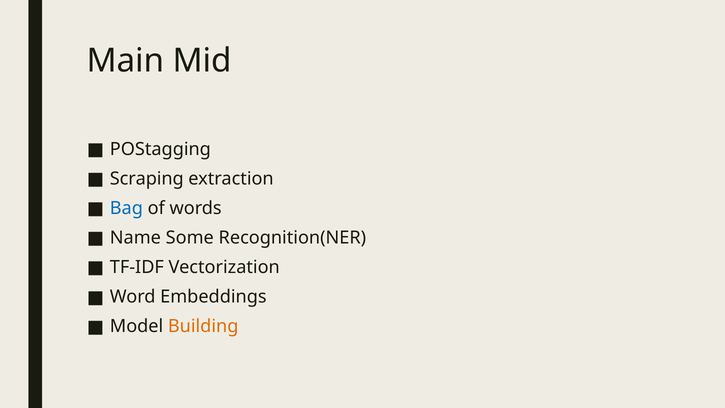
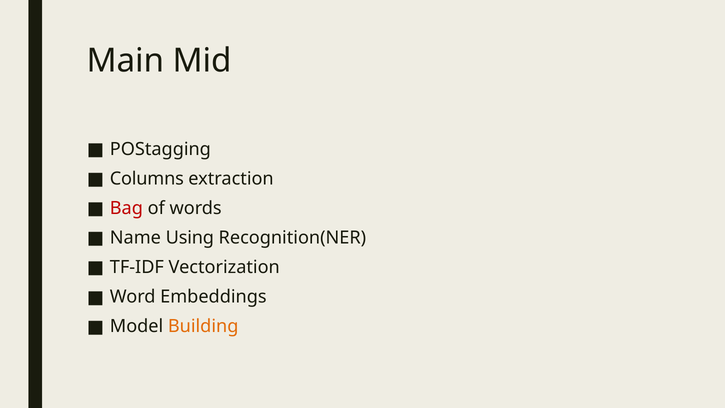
Scraping: Scraping -> Columns
Bag colour: blue -> red
Some: Some -> Using
